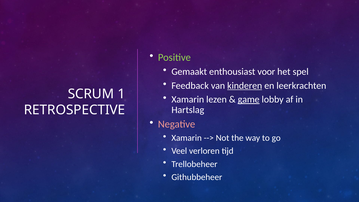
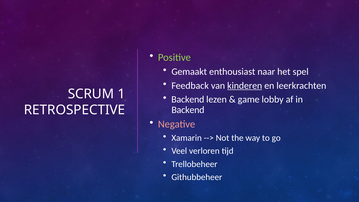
voor: voor -> naar
Xamarin at (188, 99): Xamarin -> Backend
game underline: present -> none
Hartslag at (188, 110): Hartslag -> Backend
